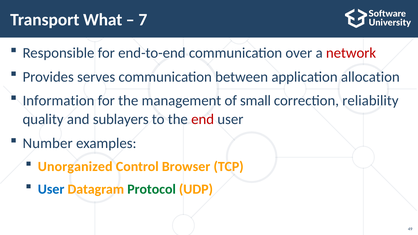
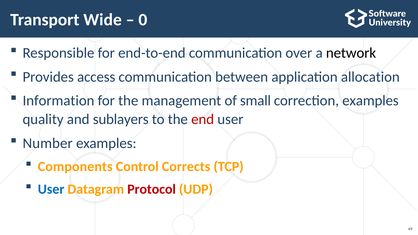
What: What -> Wide
7: 7 -> 0
network colour: red -> black
serves: serves -> access
correction reliability: reliability -> examples
Unorganized: Unorganized -> Components
Browser: Browser -> Corrects
Protocol colour: green -> red
